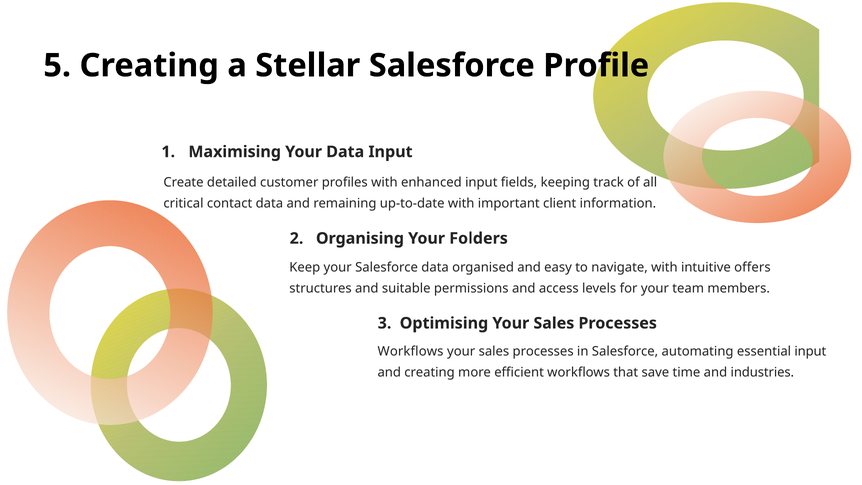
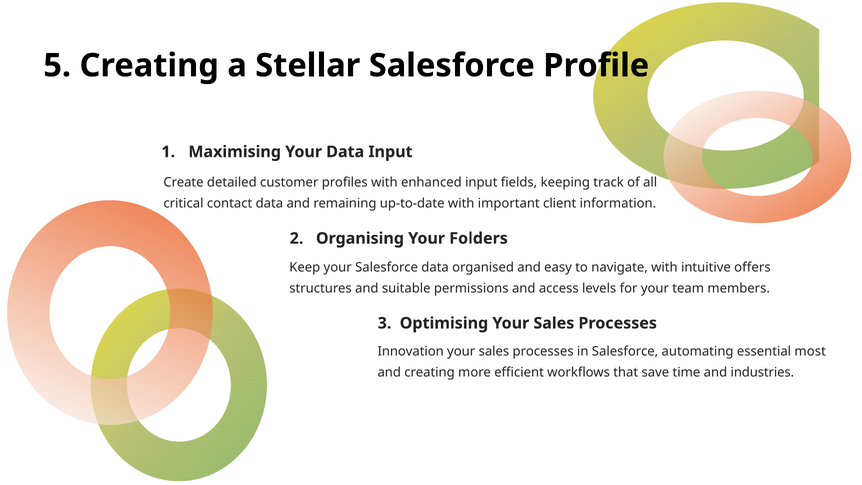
Workflows at (411, 351): Workflows -> Innovation
essential input: input -> most
